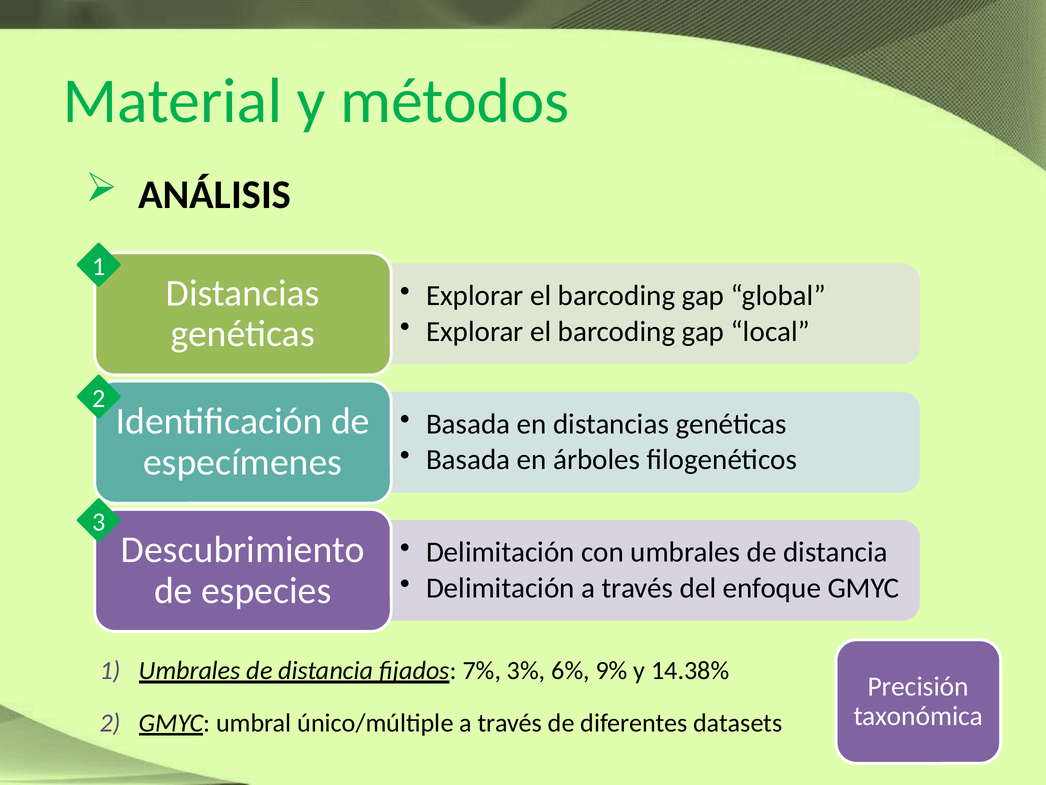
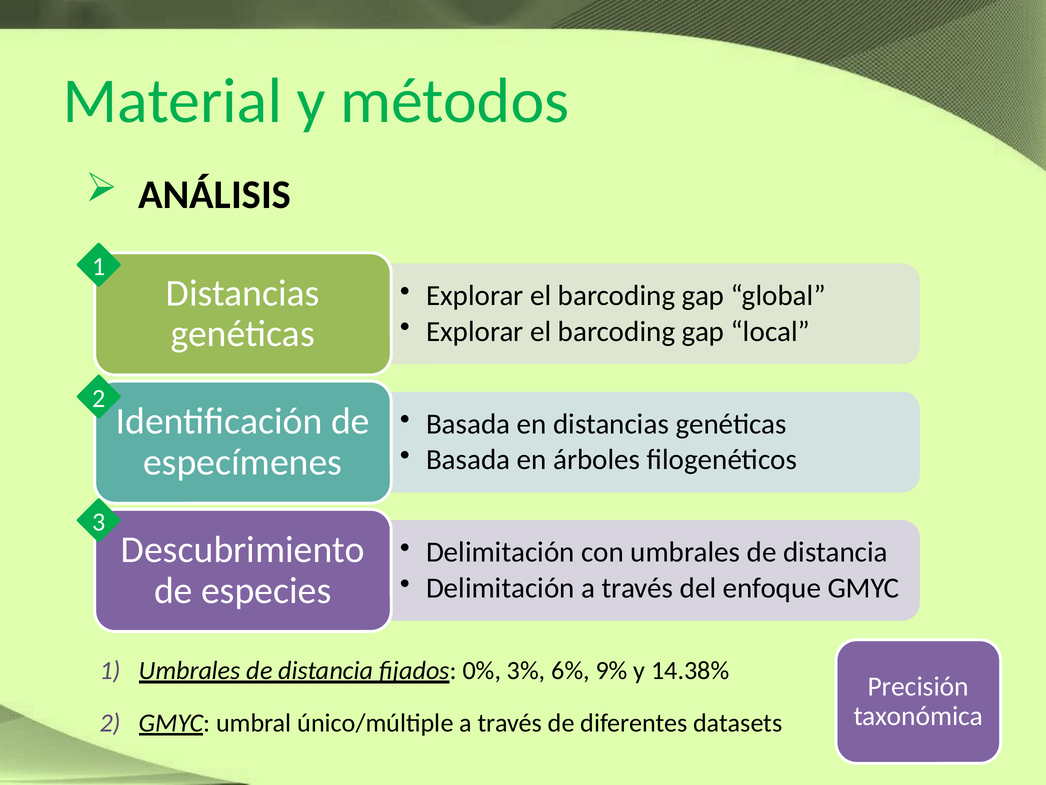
7%: 7% -> 0%
